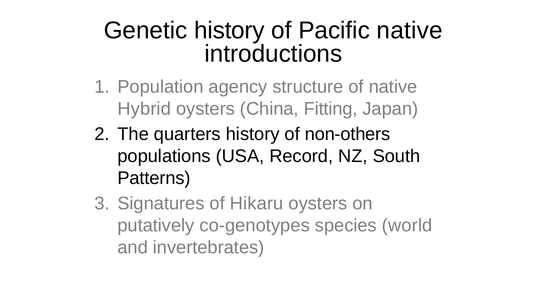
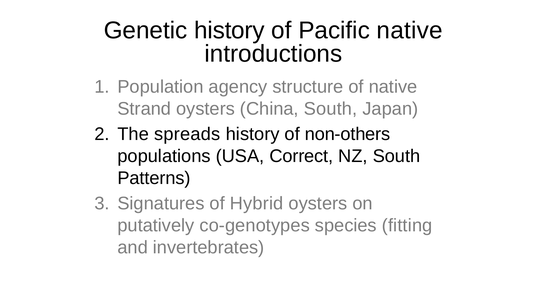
Hybrid: Hybrid -> Strand
China Fitting: Fitting -> South
quarters: quarters -> spreads
Record: Record -> Correct
Hikaru: Hikaru -> Hybrid
world: world -> fitting
